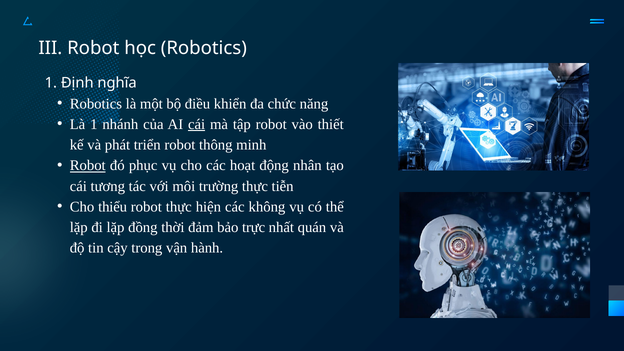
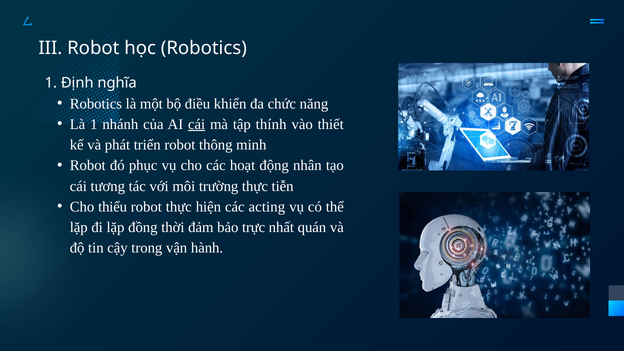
tập robot: robot -> thính
Robot at (88, 166) underline: present -> none
không: không -> acting
